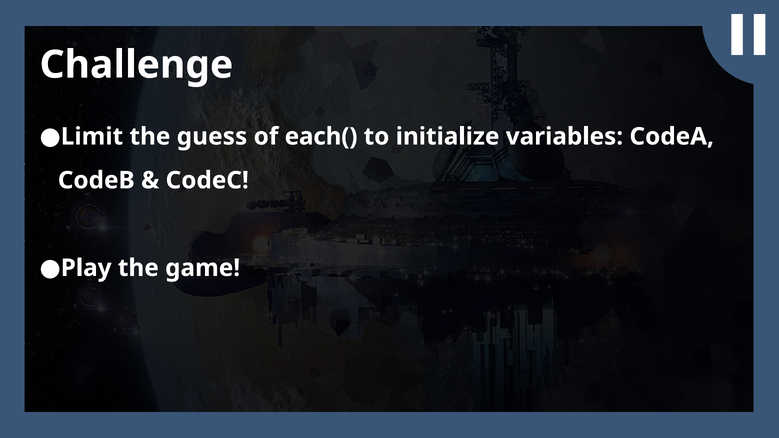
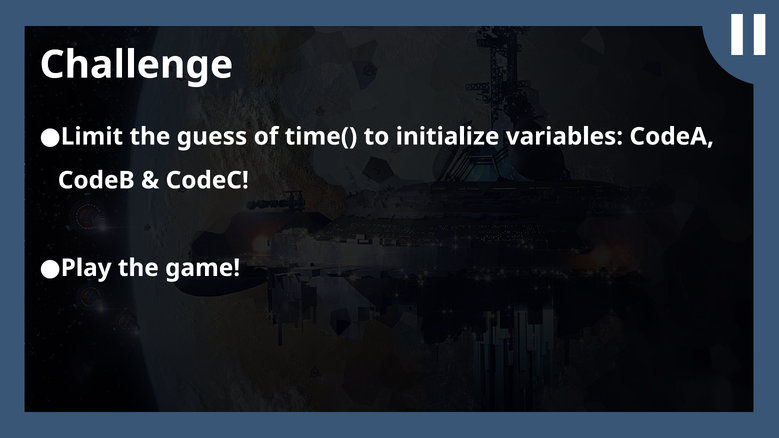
each(: each( -> time(
